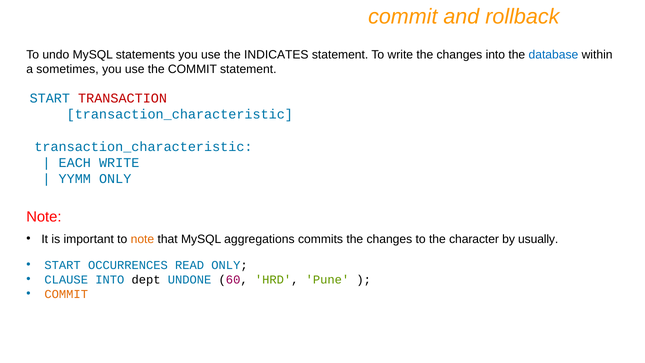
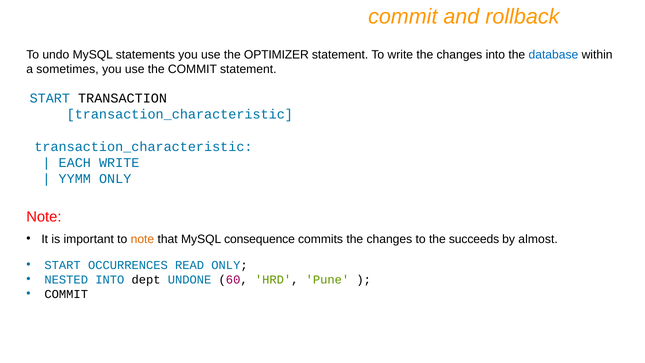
INDICATES: INDICATES -> OPTIMIZER
TRANSACTION colour: red -> black
aggregations: aggregations -> consequence
character: character -> succeeds
usually: usually -> almost
CLAUSE: CLAUSE -> NESTED
COMMIT at (66, 294) colour: orange -> black
